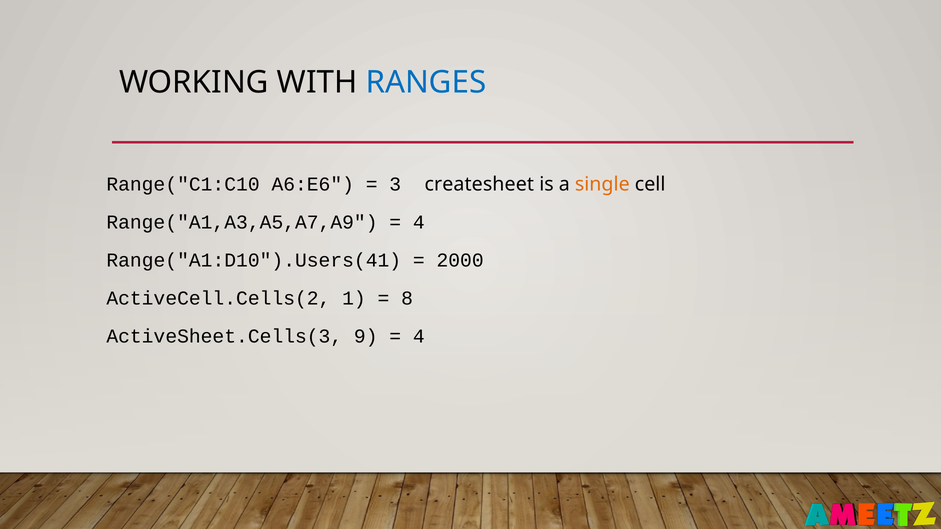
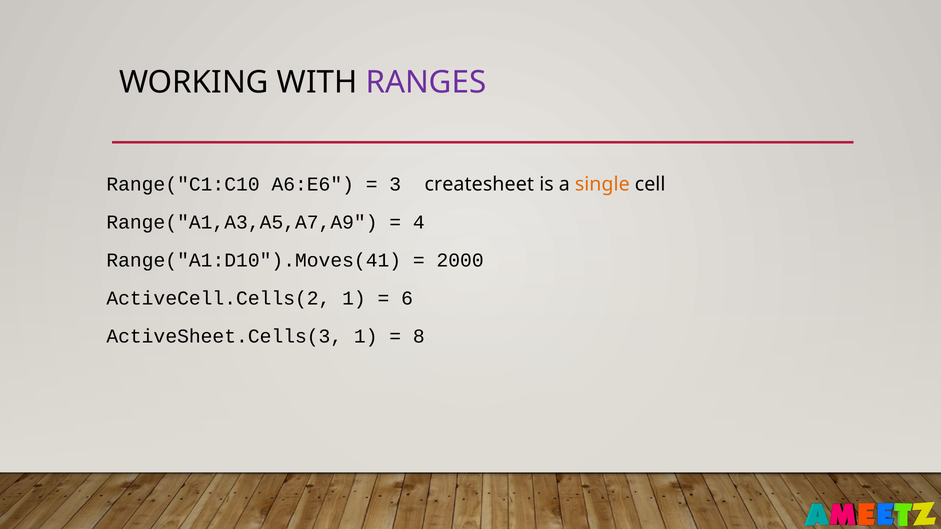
RANGES colour: blue -> purple
Range("A1:D10").Users(41: Range("A1:D10").Users(41 -> Range("A1:D10").Moves(41
8: 8 -> 6
ActiveSheet.Cells(3 9: 9 -> 1
4 at (419, 336): 4 -> 8
